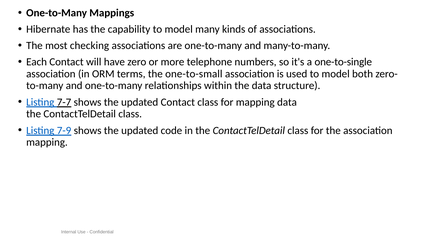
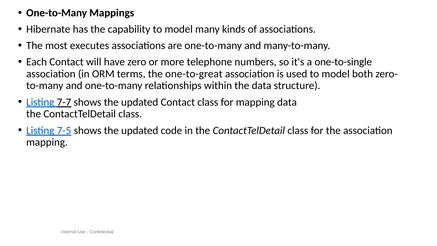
checking: checking -> executes
one-to-small: one-to-small -> one-to-great
7-9: 7-9 -> 7-5
